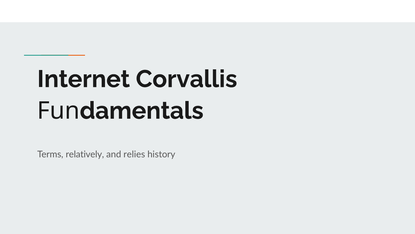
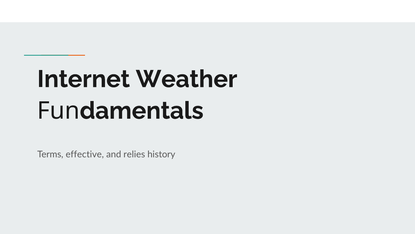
Corvallis: Corvallis -> Weather
relatively: relatively -> effective
